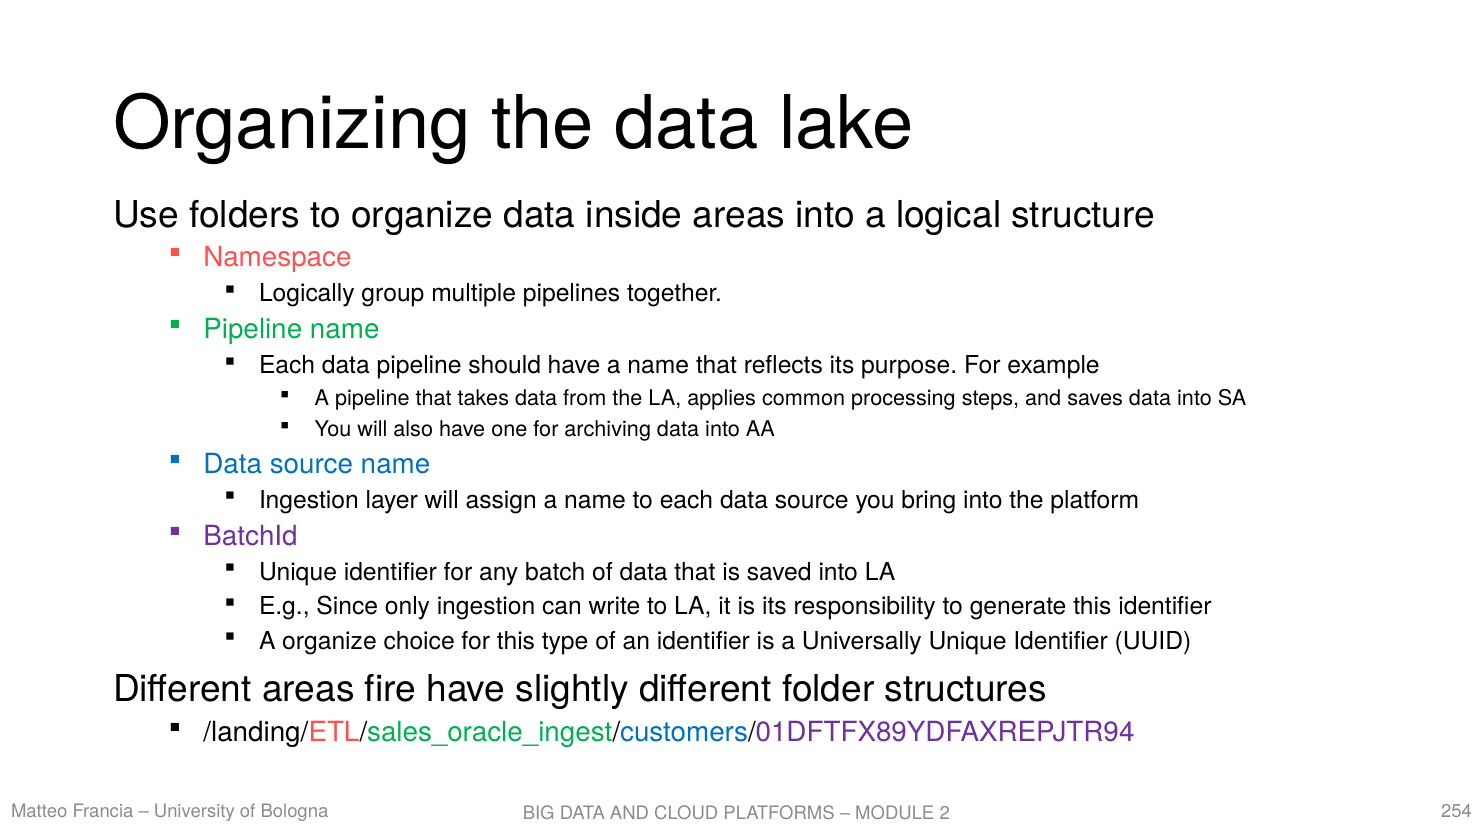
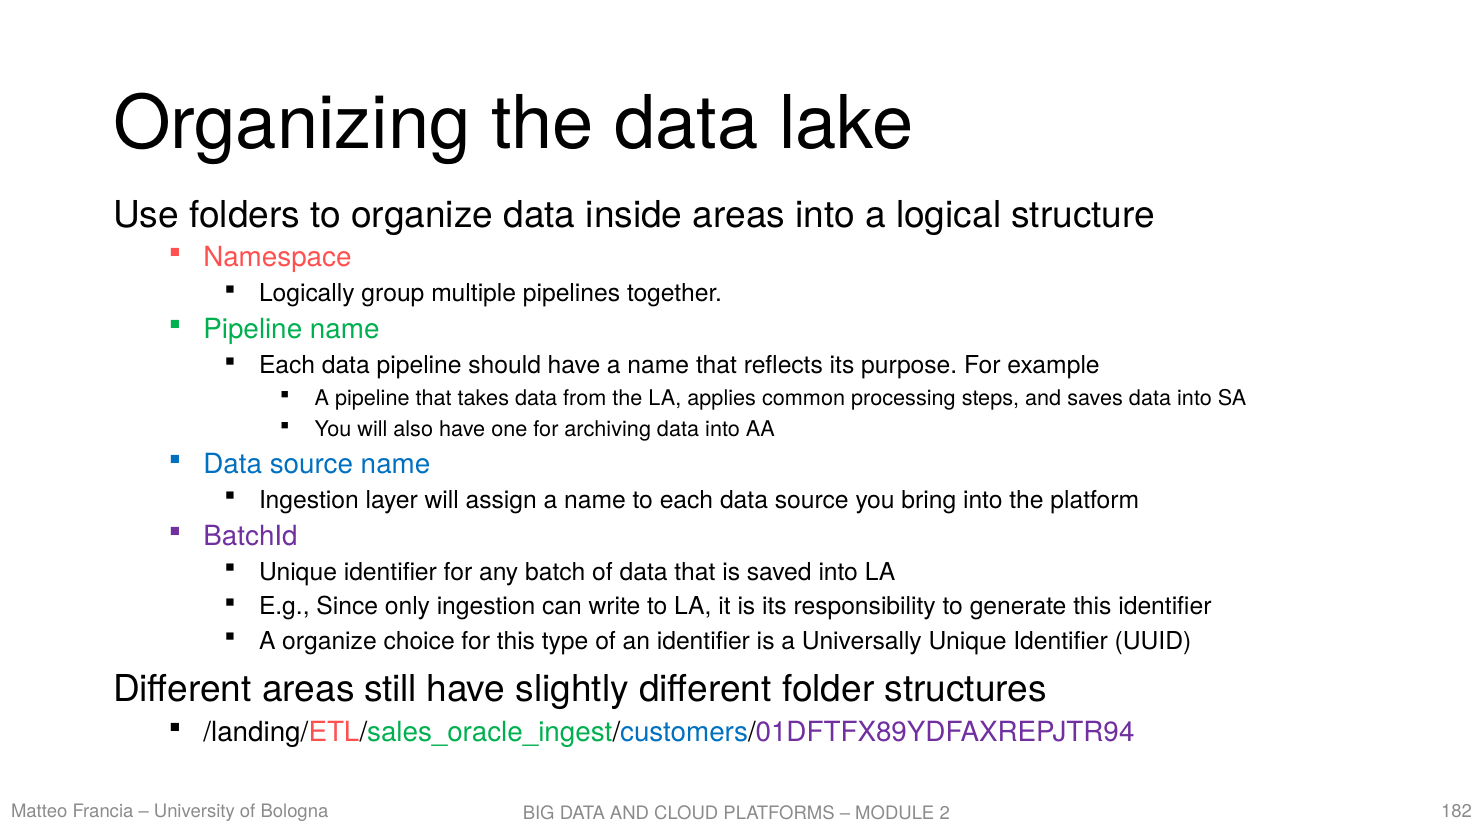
fire: fire -> still
254: 254 -> 182
